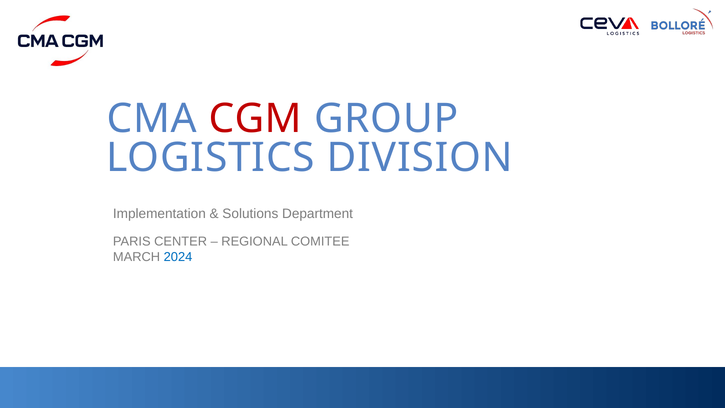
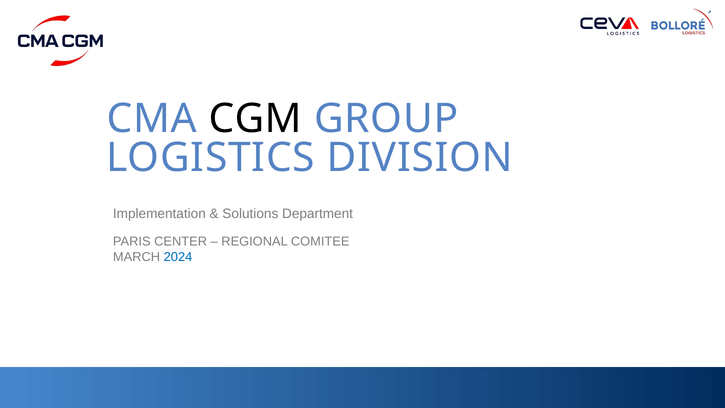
CGM colour: red -> black
